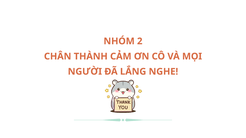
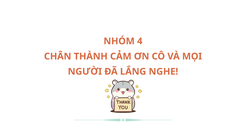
2: 2 -> 4
